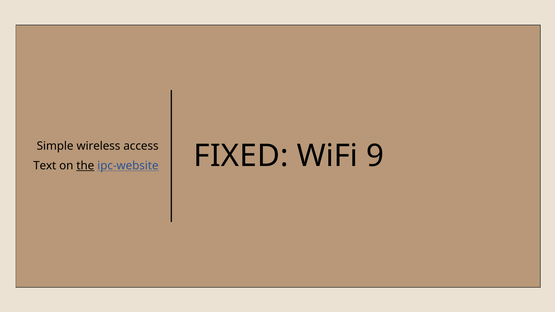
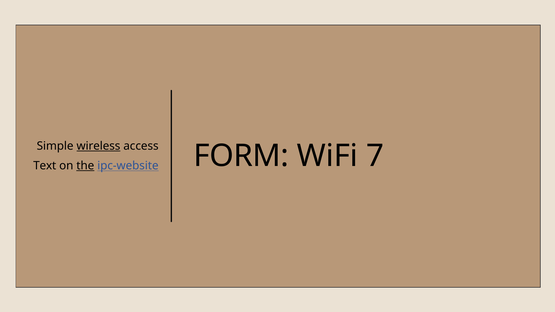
wireless underline: none -> present
FIXED: FIXED -> FORM
9: 9 -> 7
